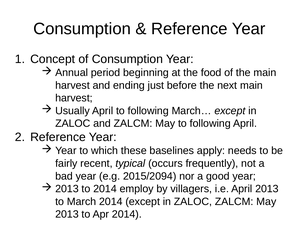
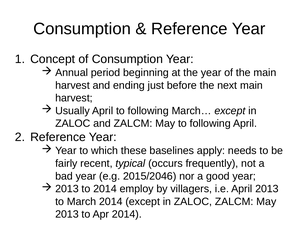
the food: food -> year
2015/2094: 2015/2094 -> 2015/2046
